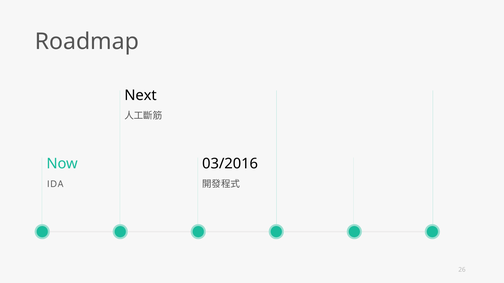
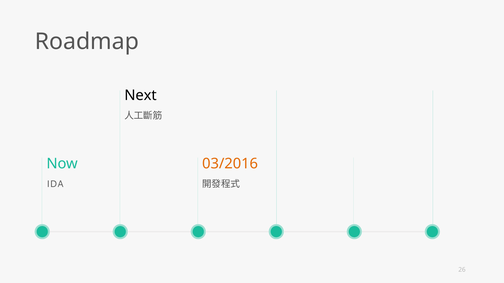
03/2016 colour: black -> orange
